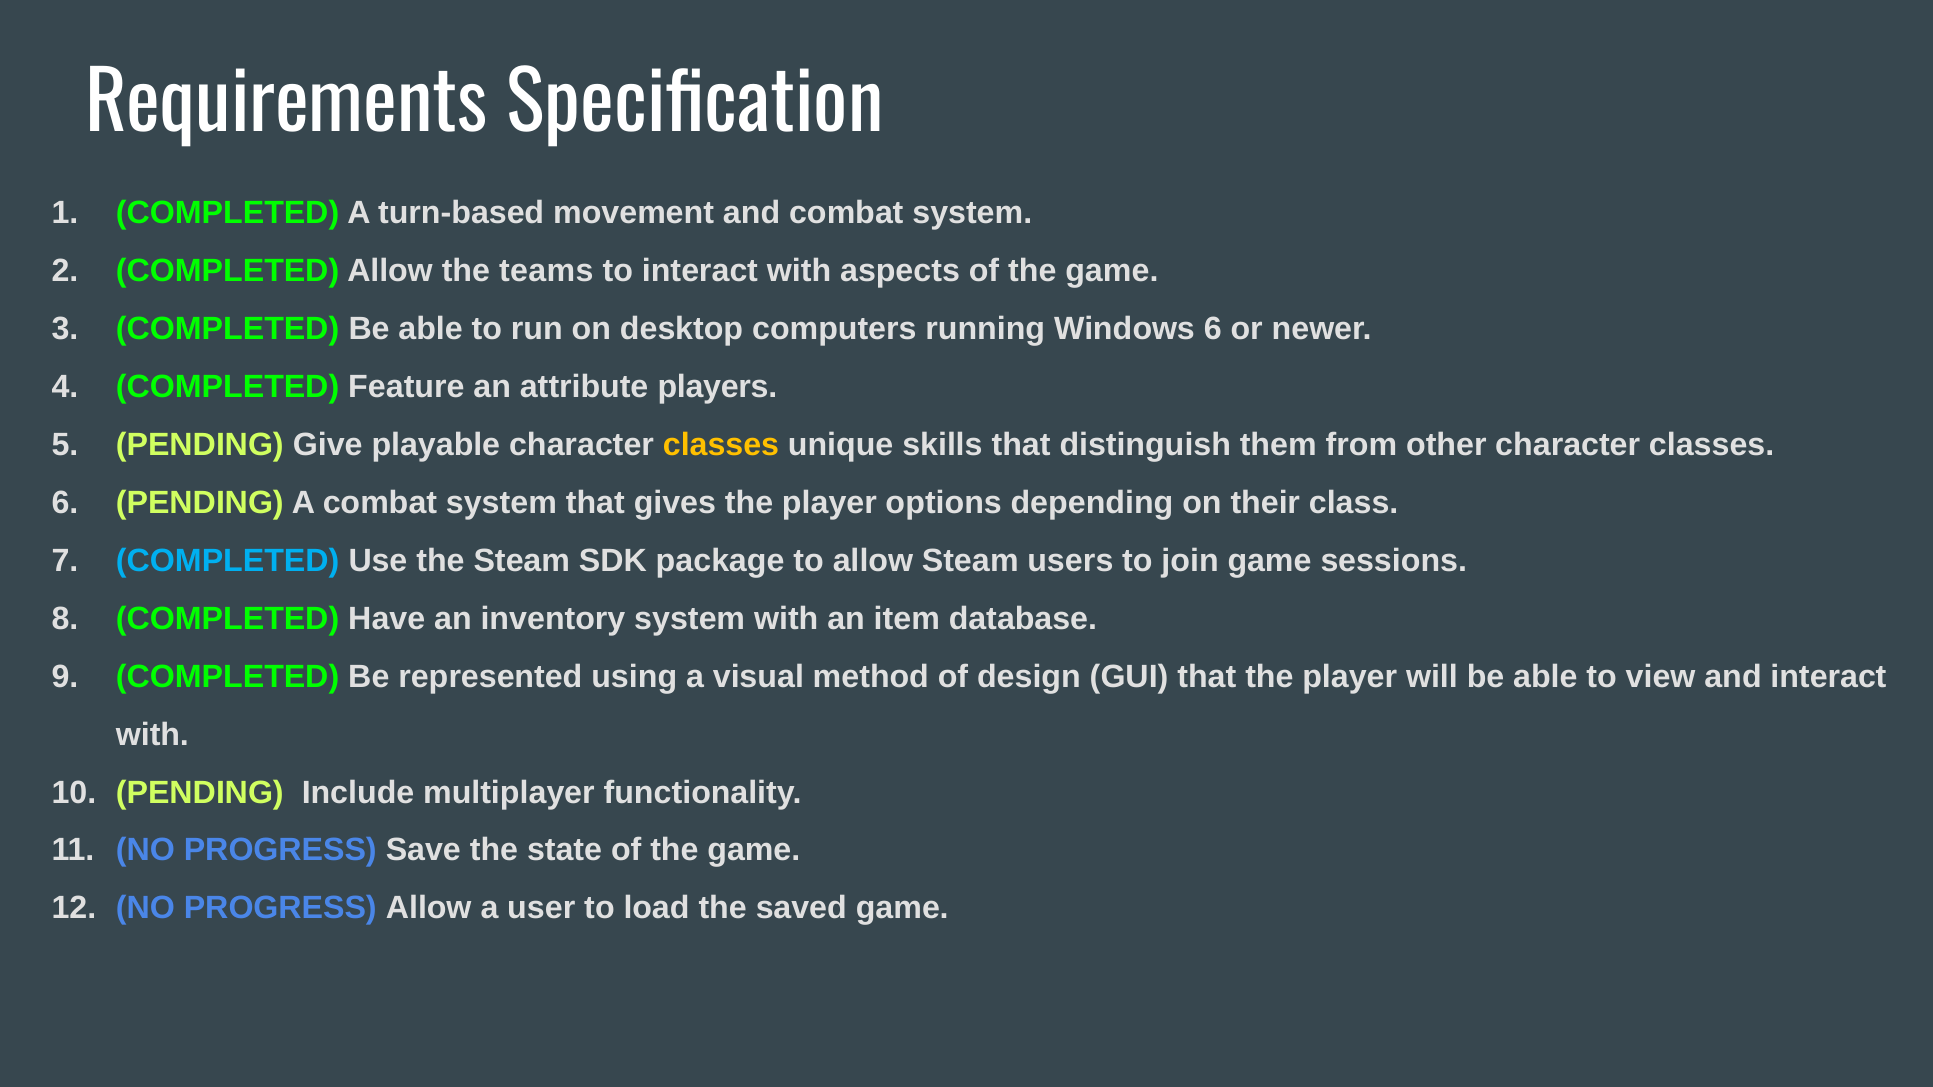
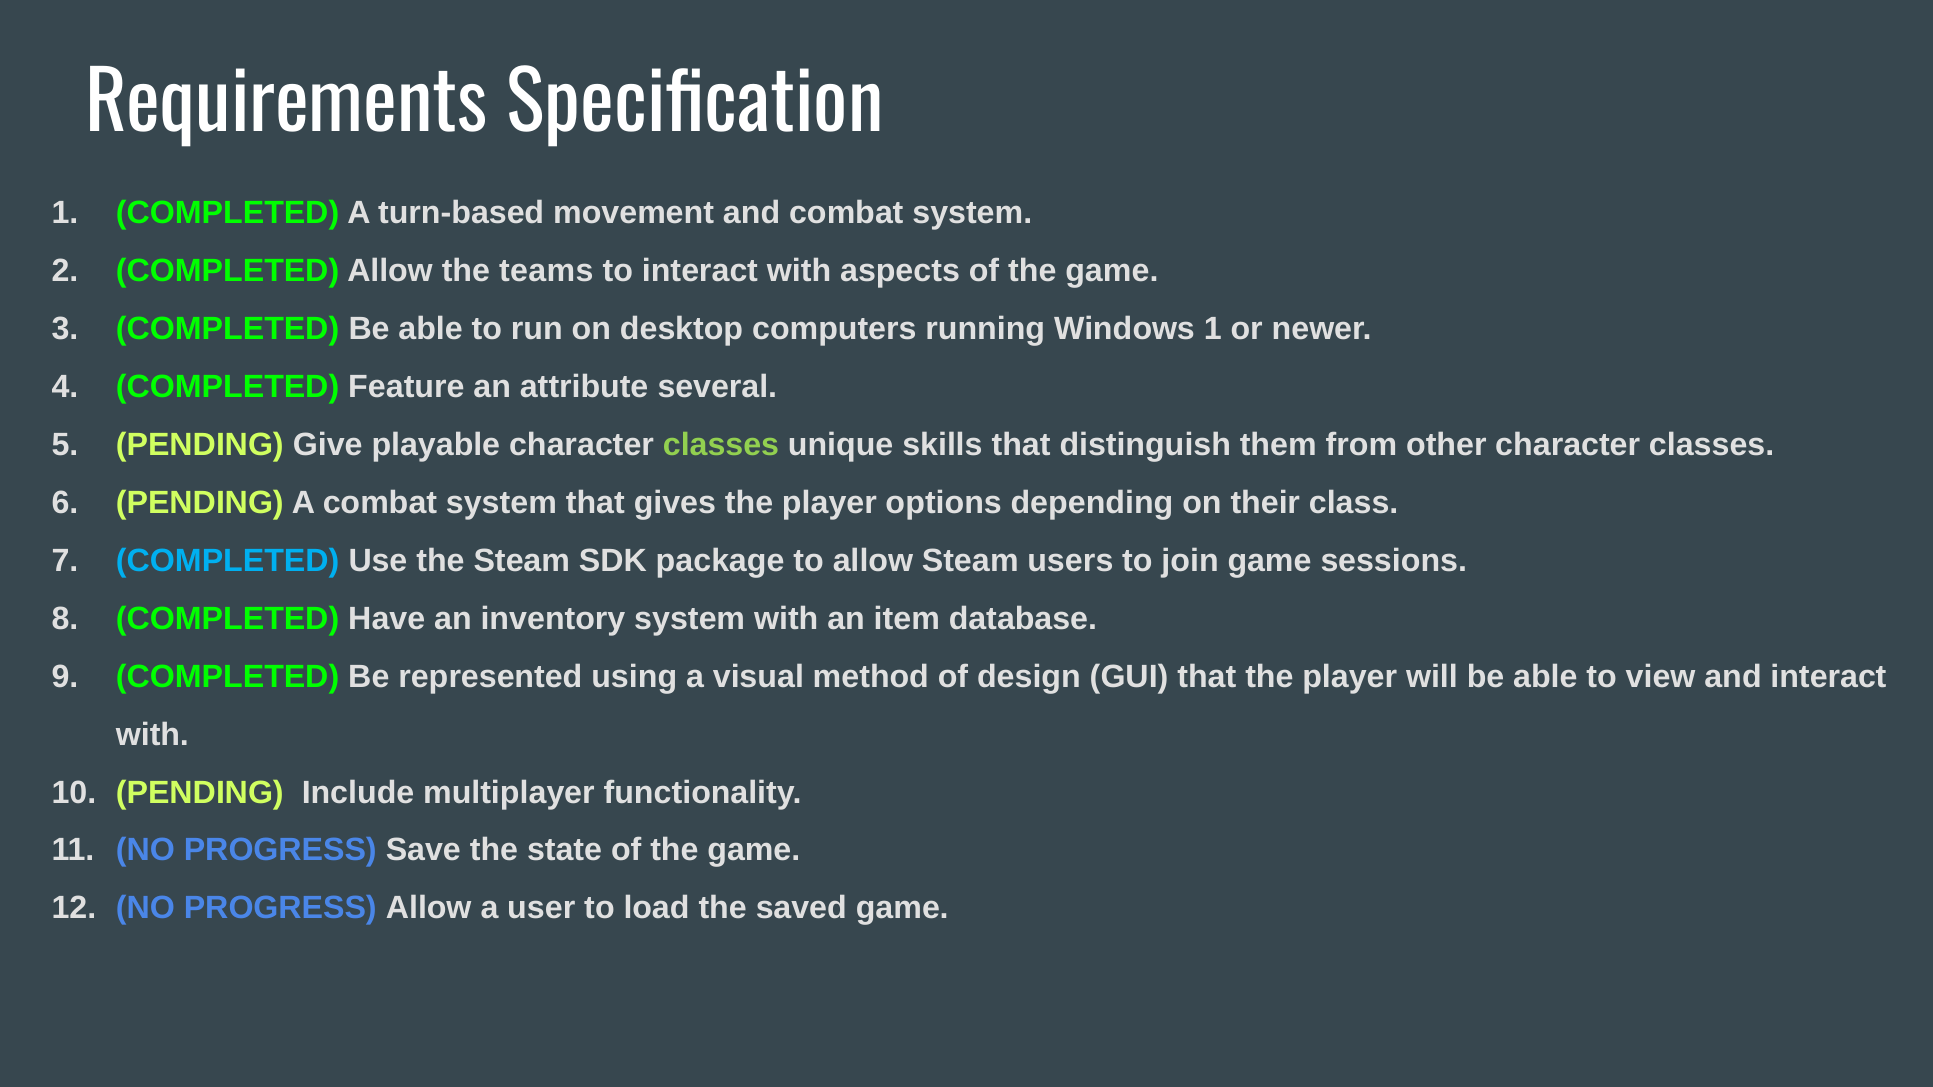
Windows 6: 6 -> 1
players: players -> several
classes at (721, 445) colour: yellow -> light green
